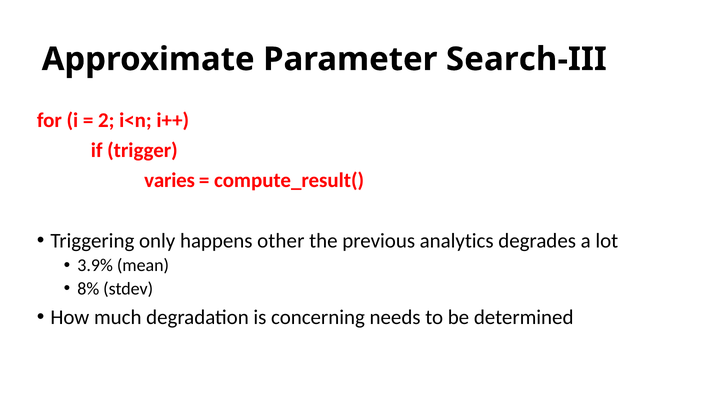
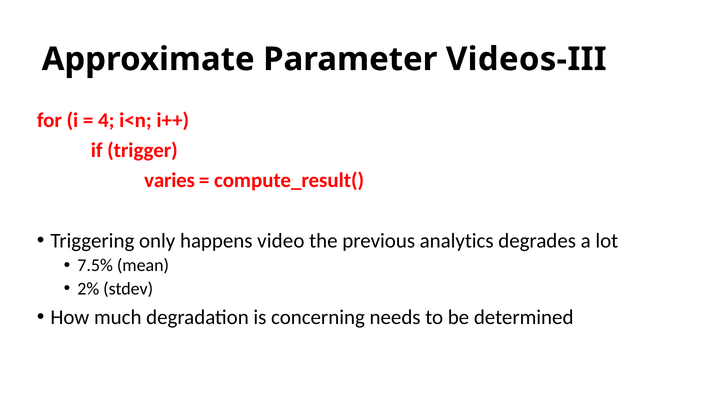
Search-III: Search-III -> Videos-III
2: 2 -> 4
other: other -> video
3.9%: 3.9% -> 7.5%
8%: 8% -> 2%
